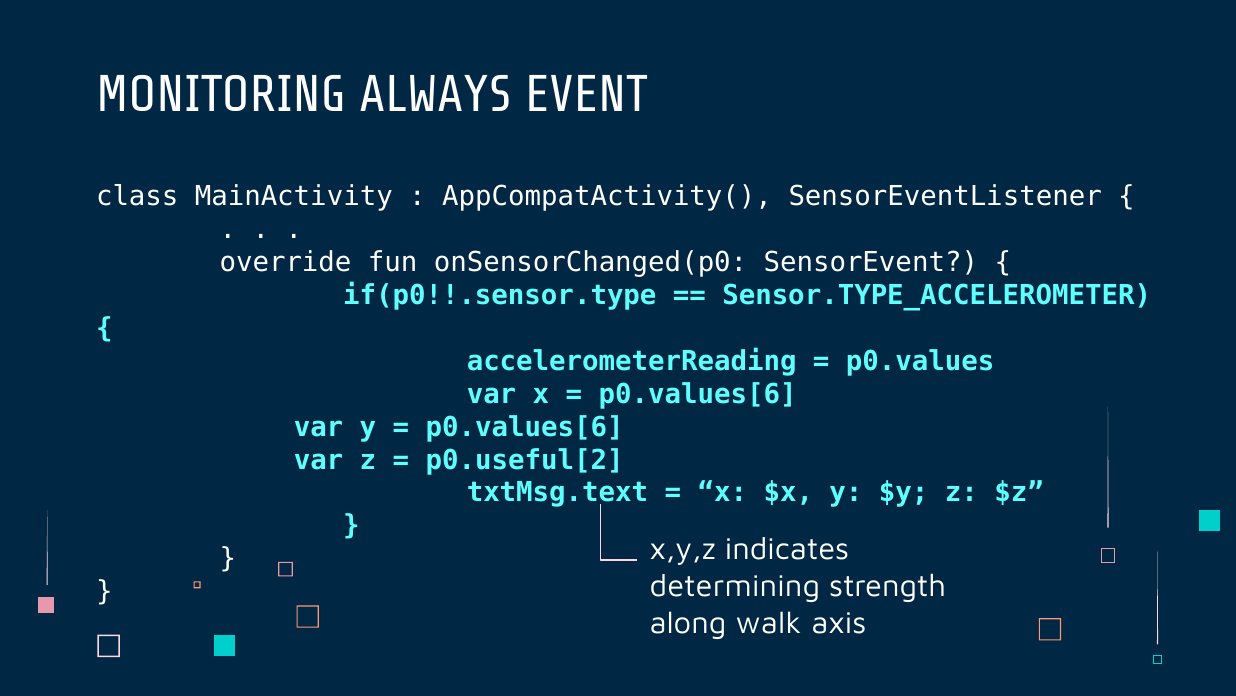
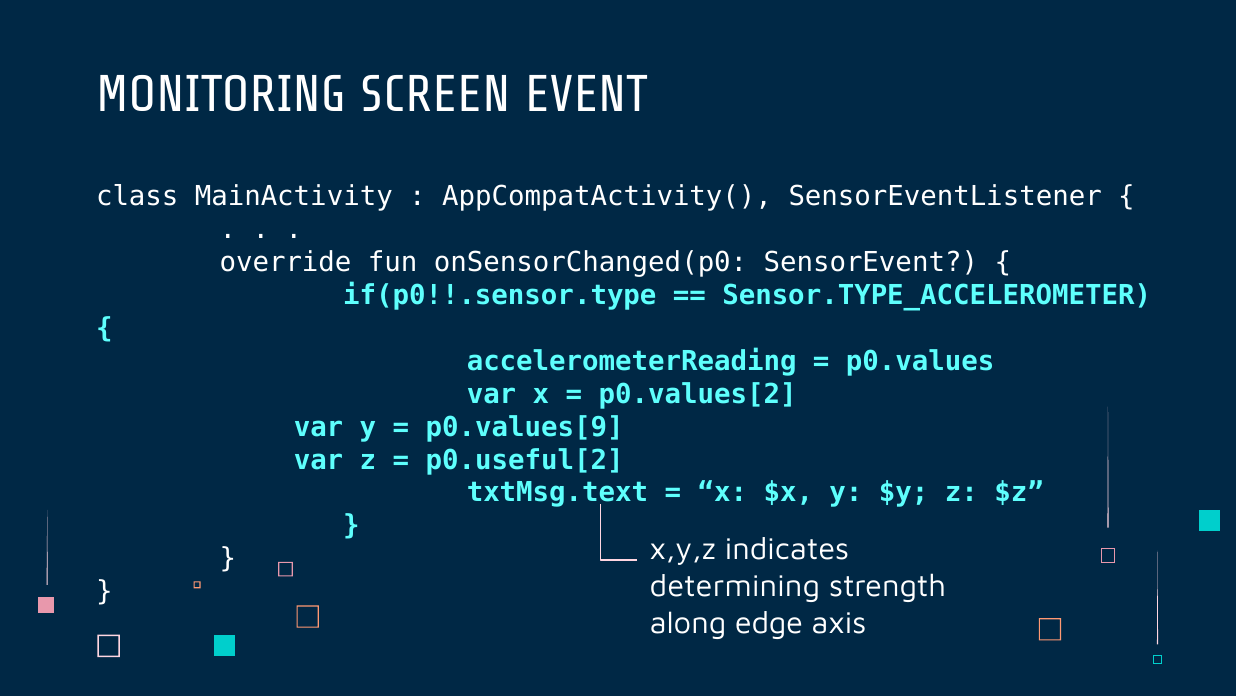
ALWAYS: ALWAYS -> SCREEN
p0.values[6 at (698, 394): p0.values[6 -> p0.values[2
p0.values[6 at (525, 427): p0.values[6 -> p0.values[9
walk: walk -> edge
